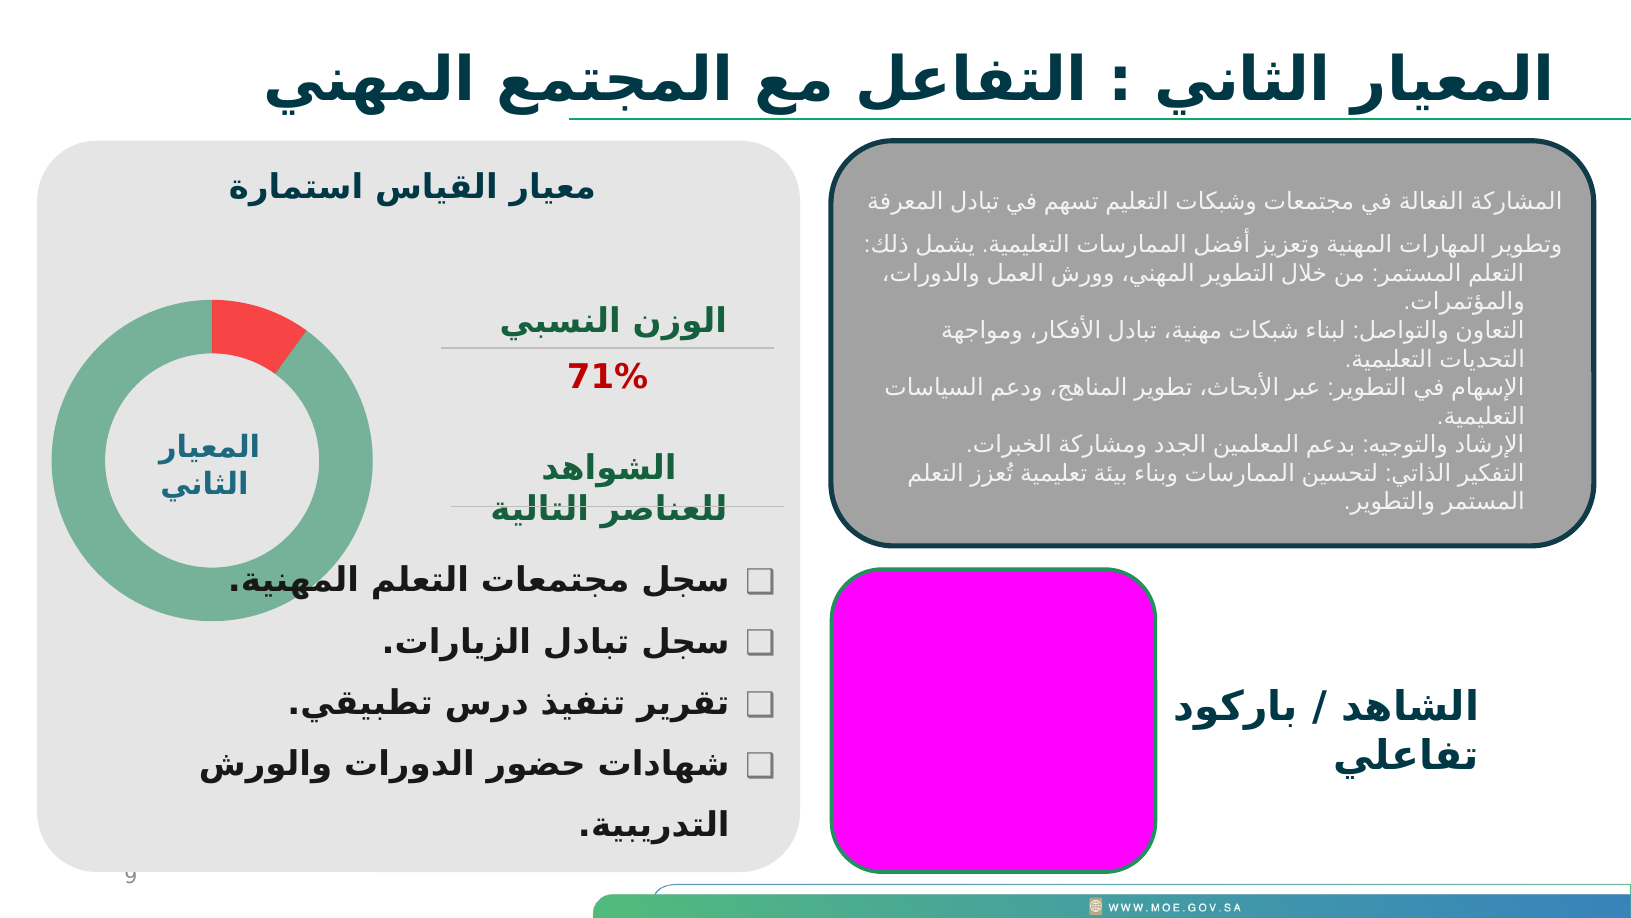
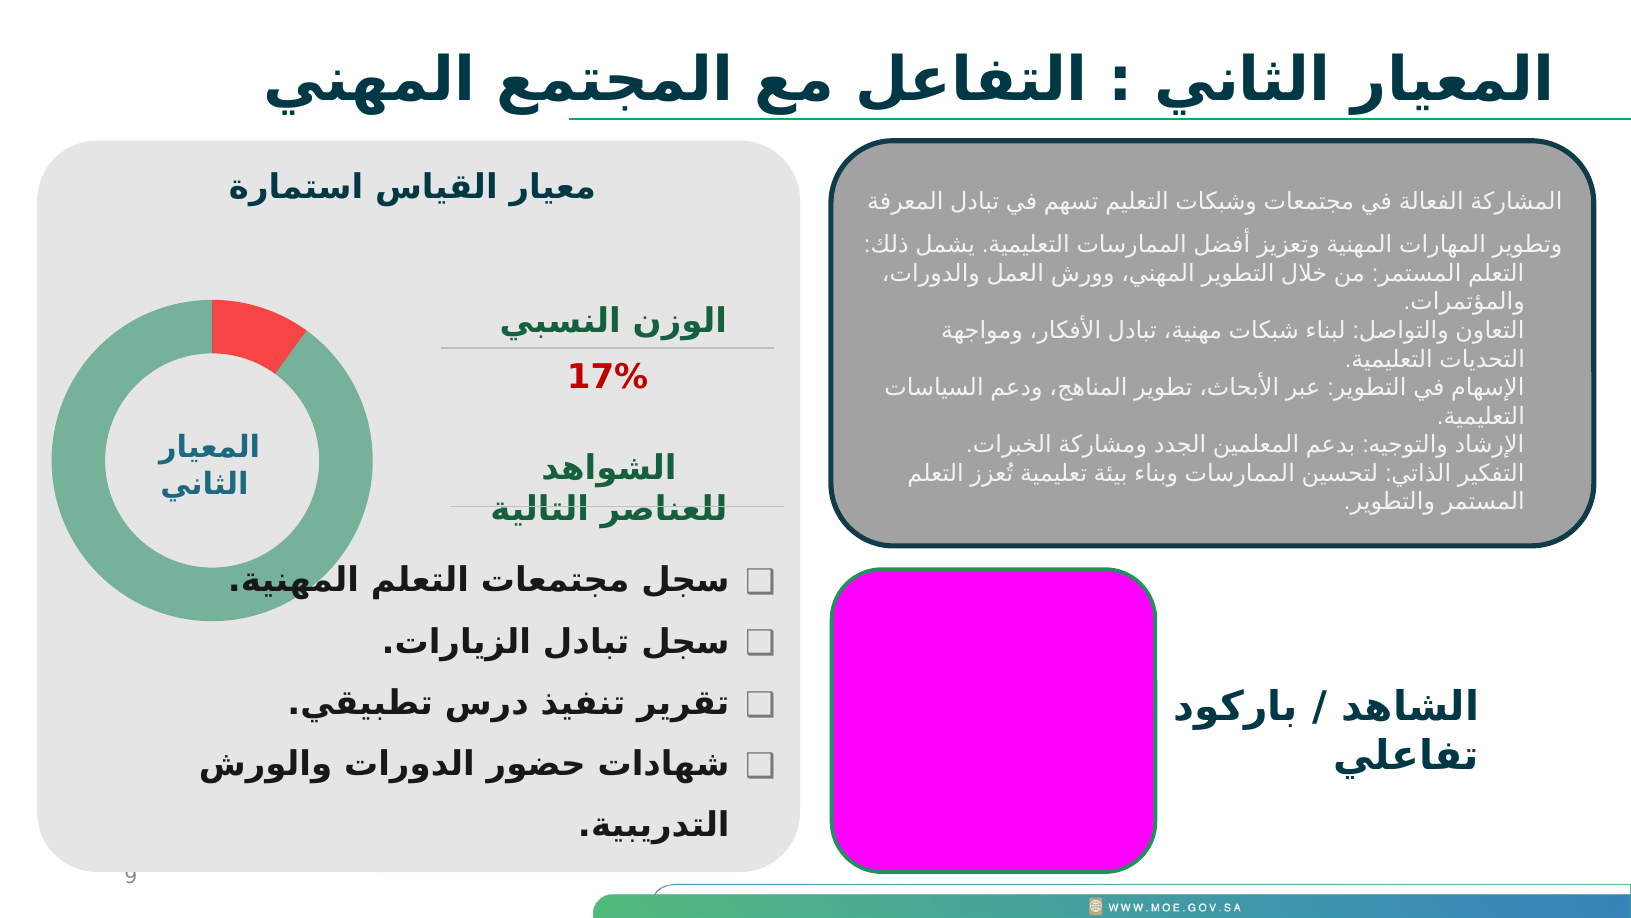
71%: 71% -> 17%
